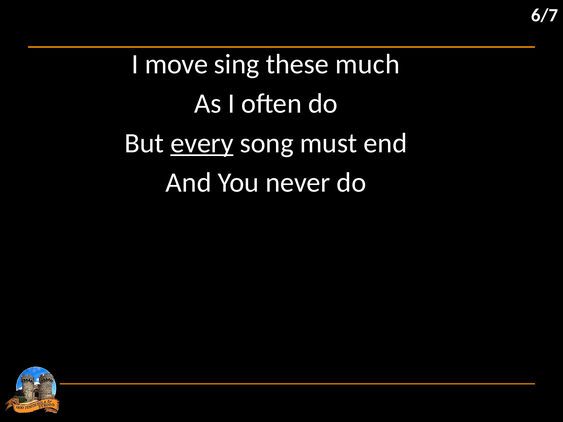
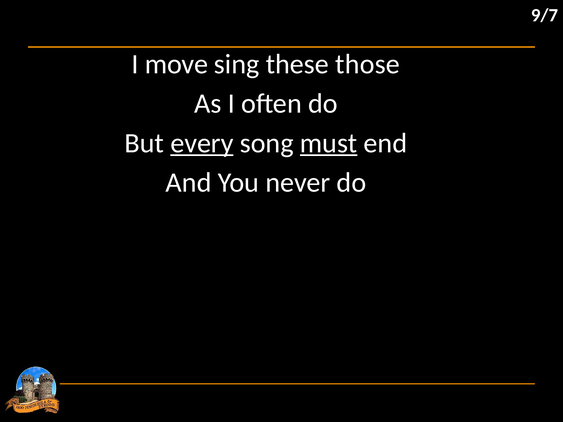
6/7: 6/7 -> 9/7
much: much -> those
must underline: none -> present
